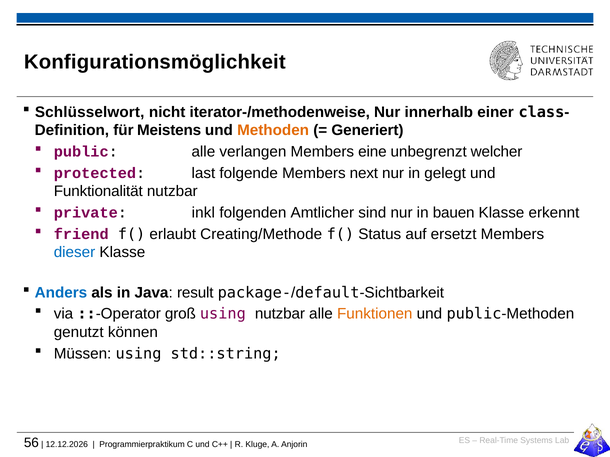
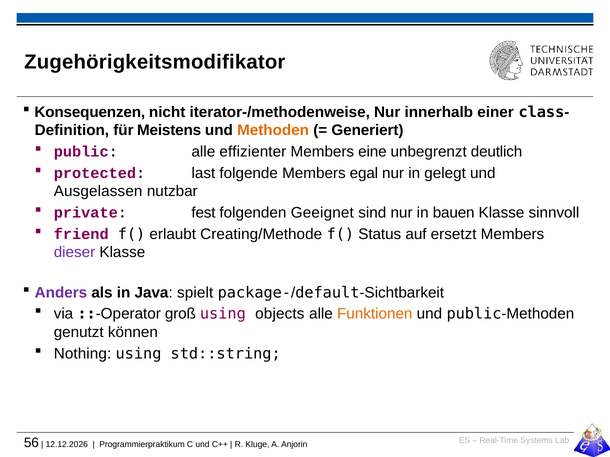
Konfigurationsmöglichkeit: Konfigurationsmöglichkeit -> Zugehörigkeitsmodifikator
Schlüsselwort: Schlüsselwort -> Konsequenzen
verlangen: verlangen -> effizienter
welcher: welcher -> deutlich
next: next -> egal
Funktionalität: Funktionalität -> Ausgelassen
inkl: inkl -> fest
Amtlicher: Amtlicher -> Geeignet
erkennt: erkennt -> sinnvoll
dieser colour: blue -> purple
Anders colour: blue -> purple
result: result -> spielt
using nutzbar: nutzbar -> objects
Müssen: Müssen -> Nothing
